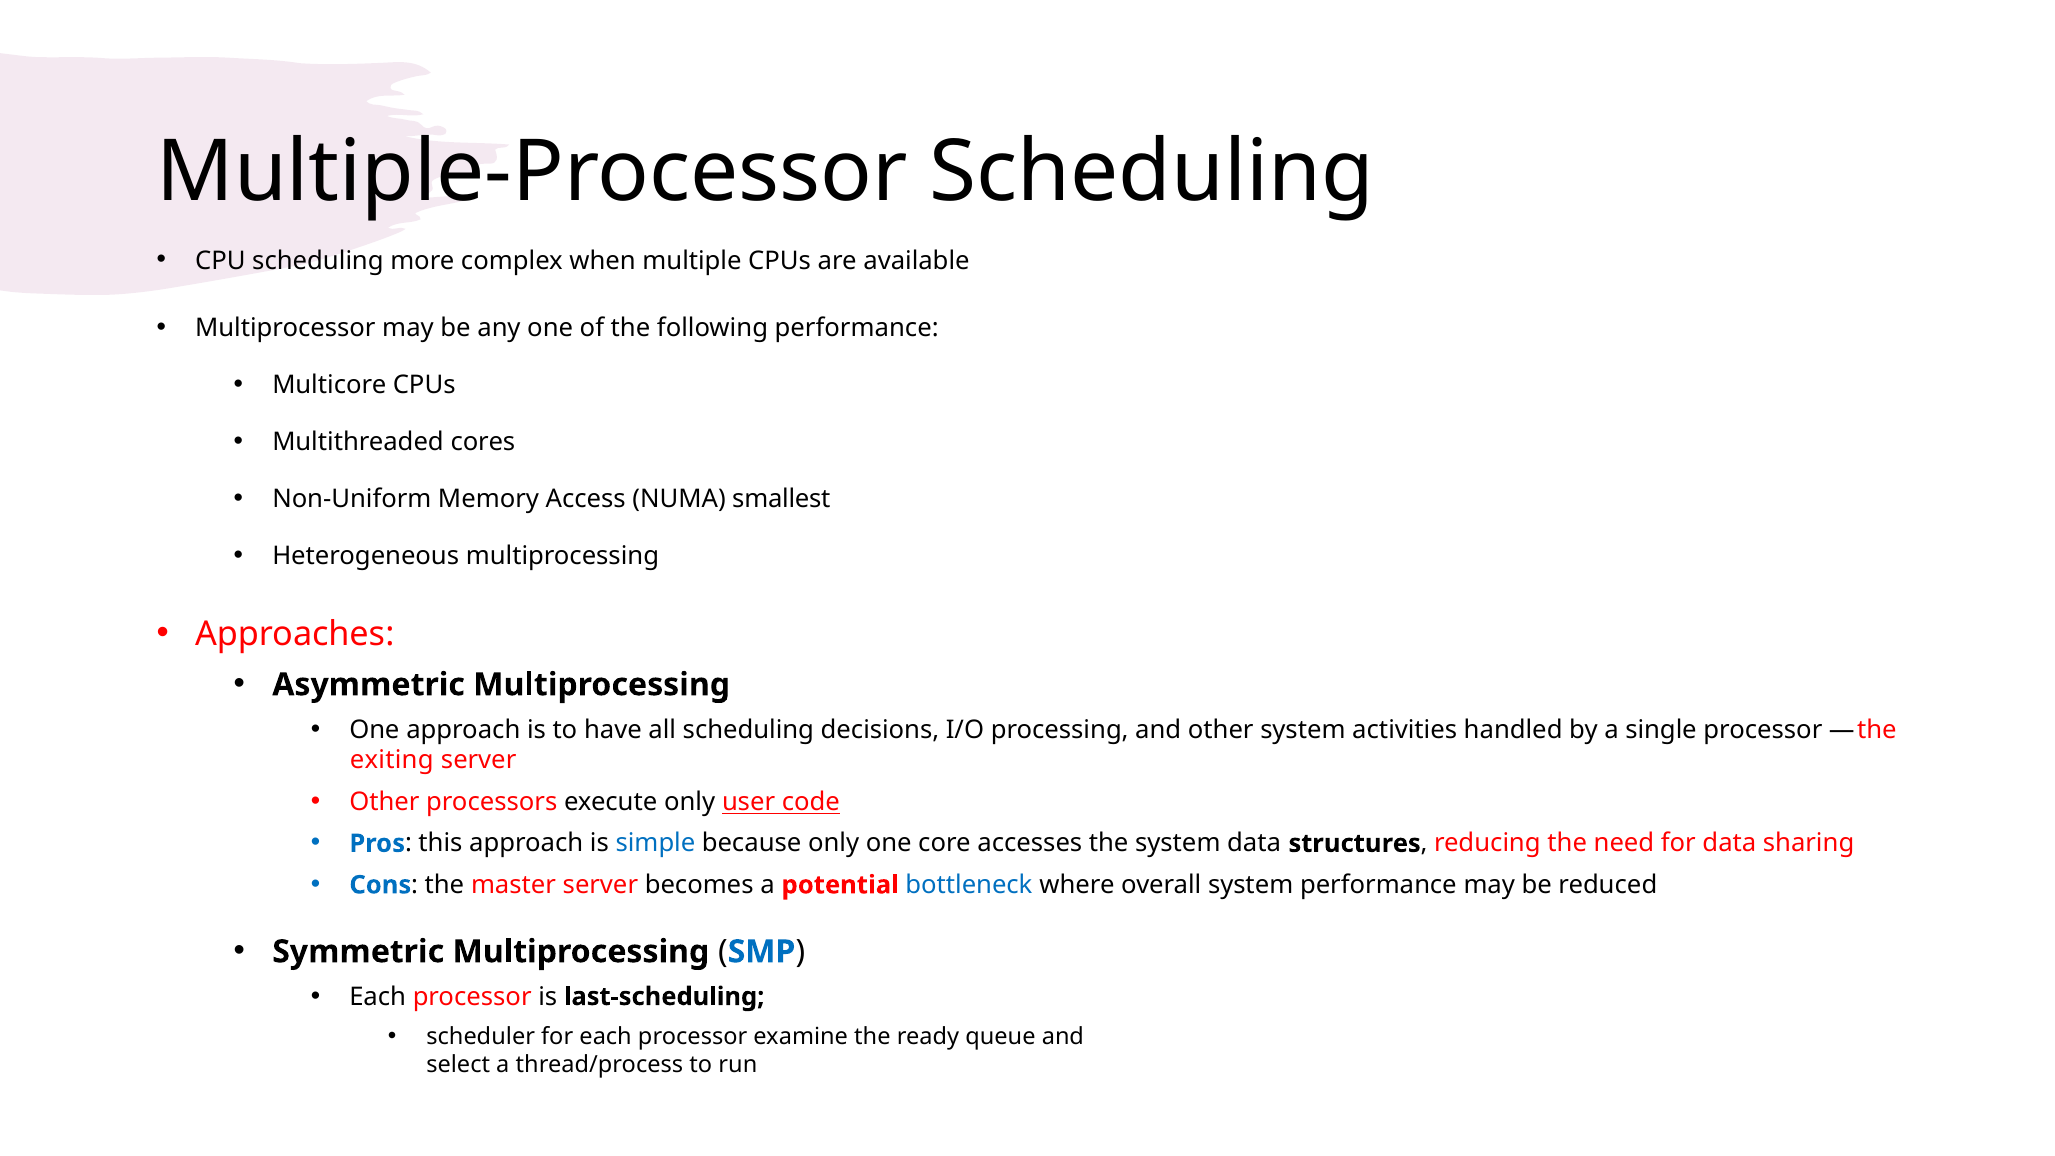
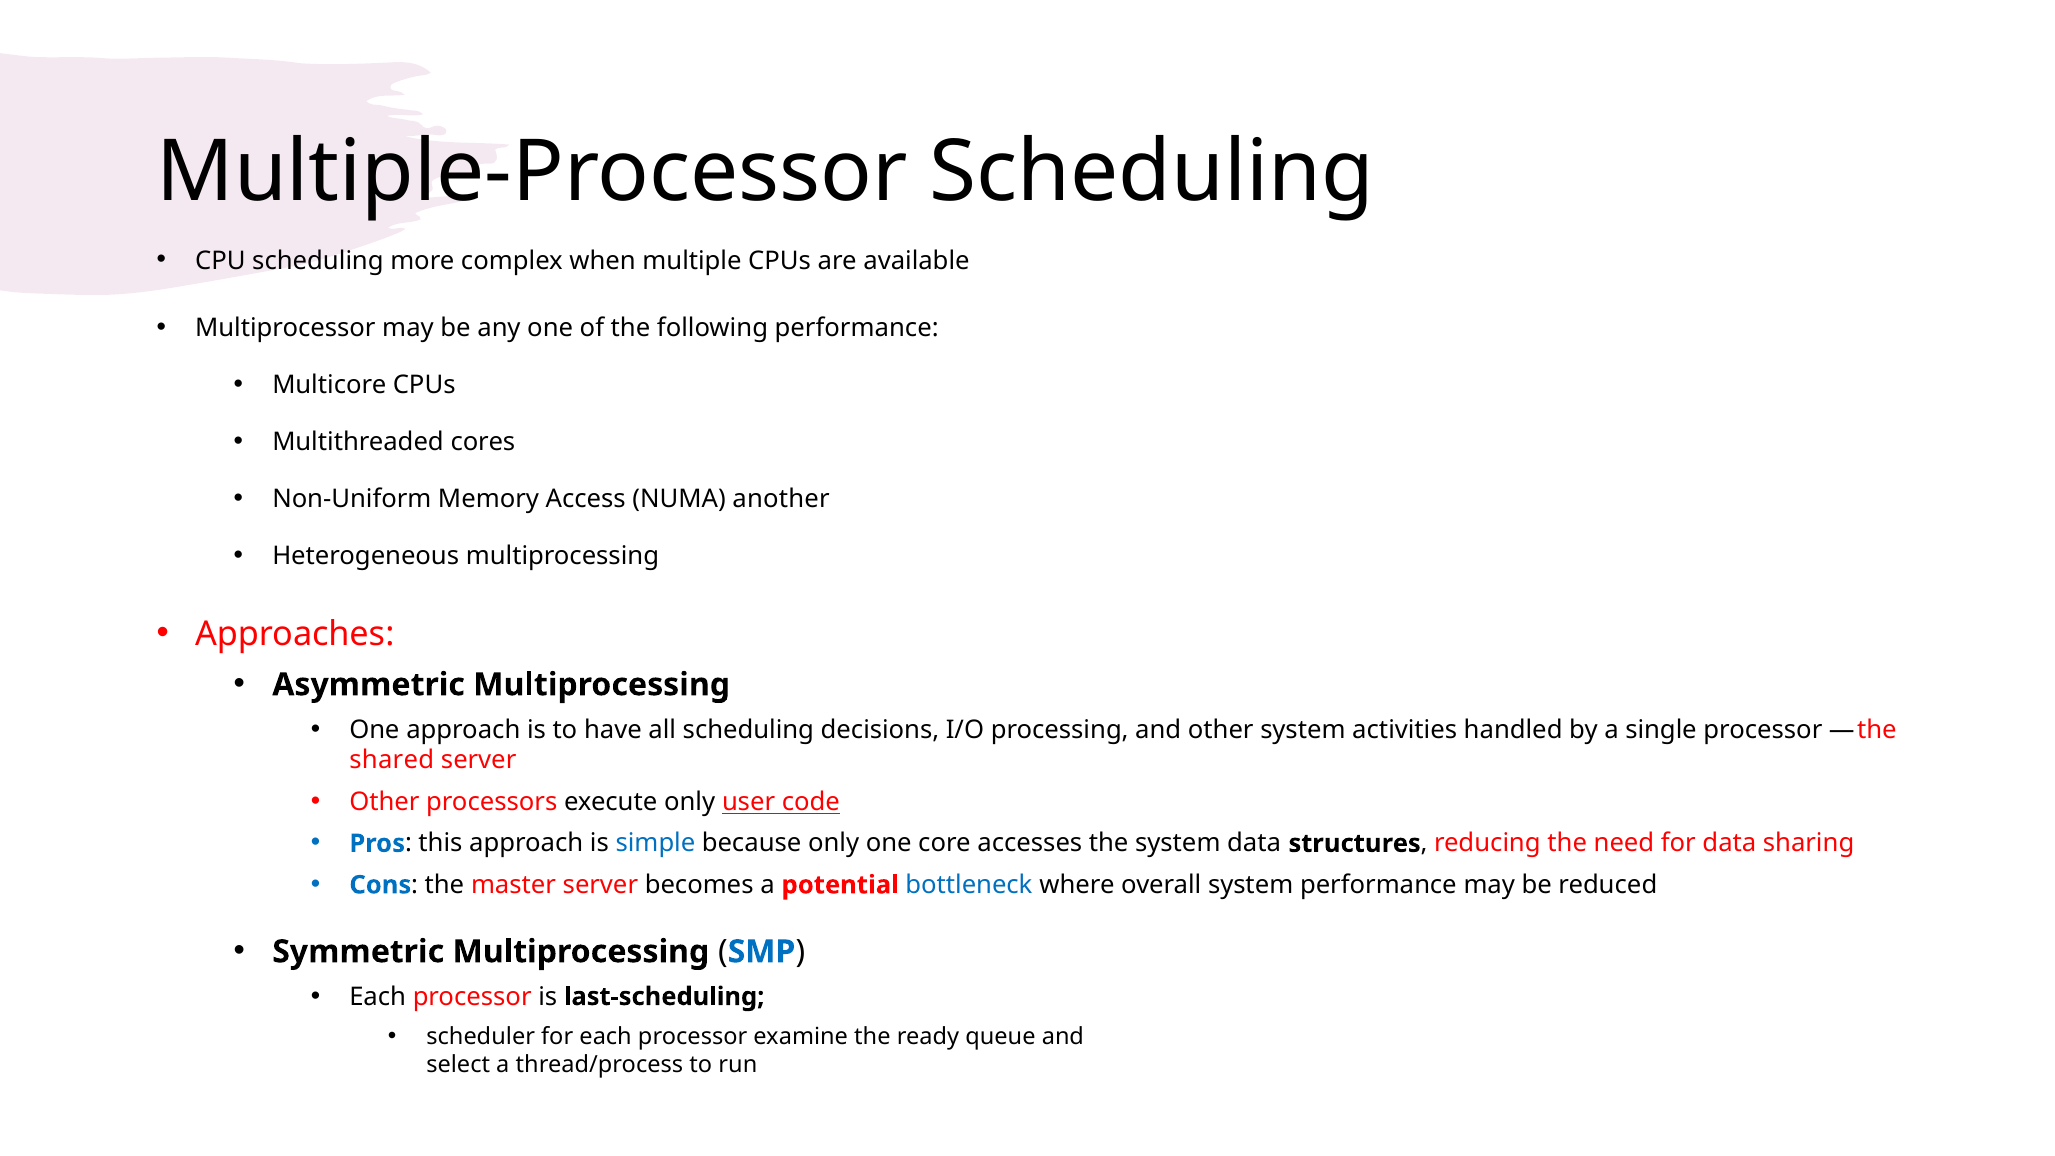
smallest: smallest -> another
exiting: exiting -> shared
